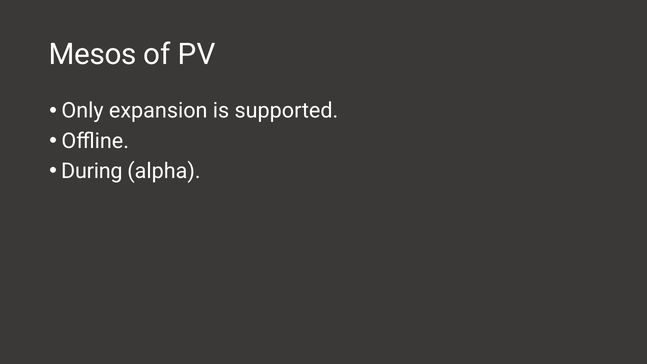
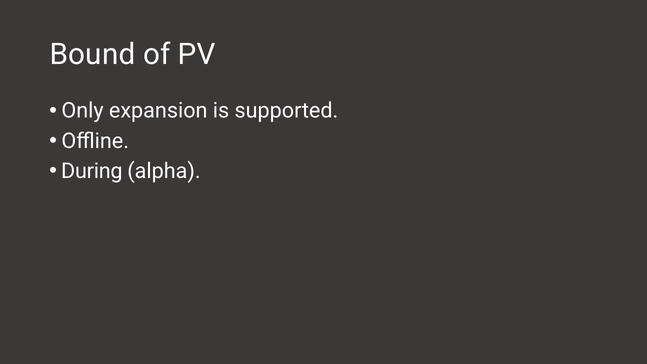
Mesos: Mesos -> Bound
